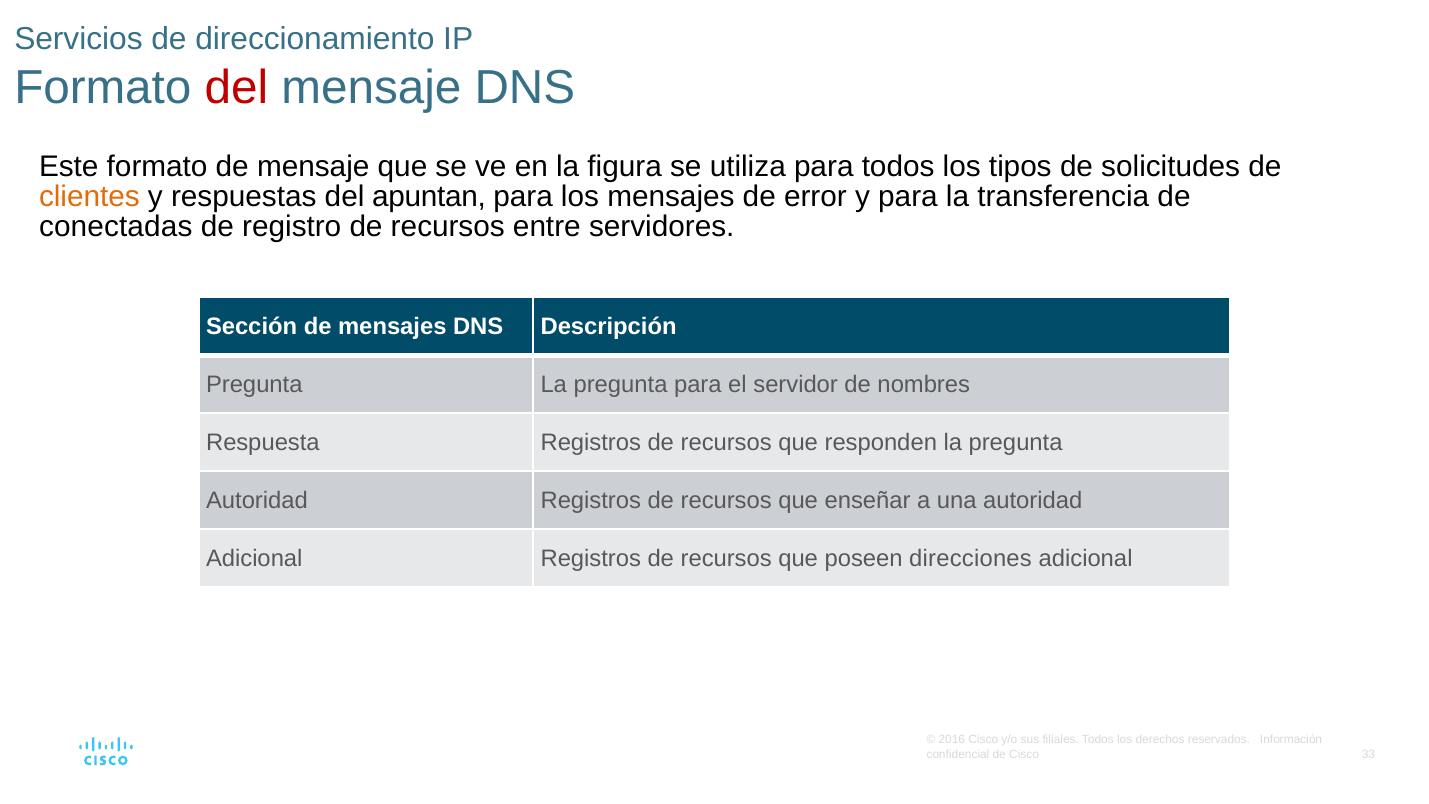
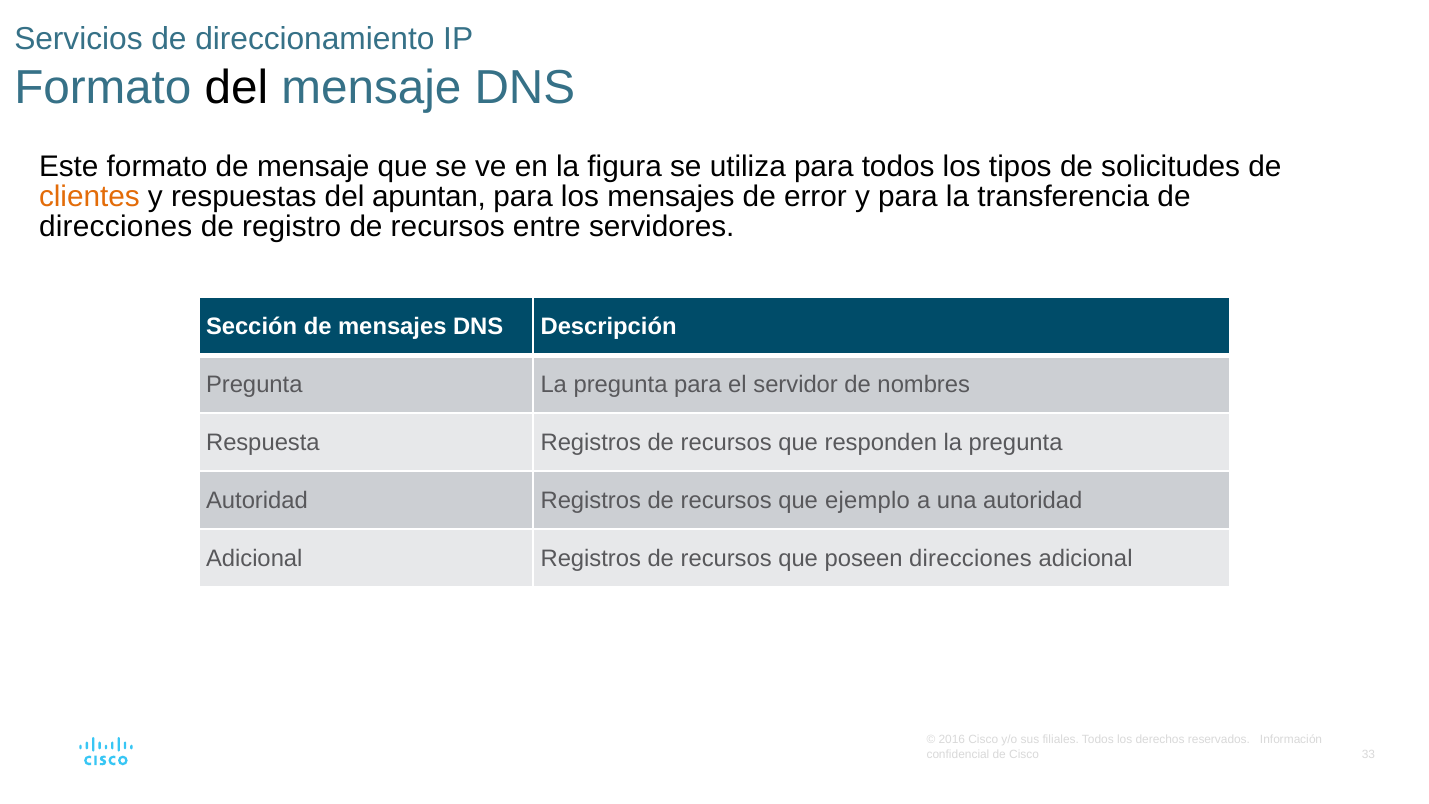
del at (236, 88) colour: red -> black
conectadas at (116, 227): conectadas -> direcciones
enseñar: enseñar -> ejemplo
